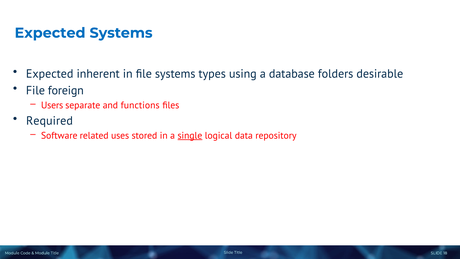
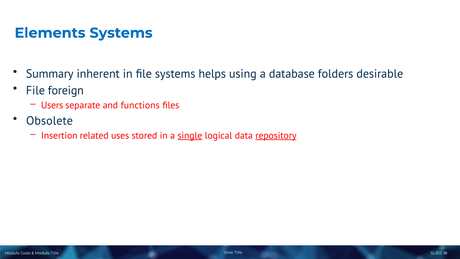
Expected at (50, 33): Expected -> Elements
Expected at (50, 74): Expected -> Summary
types: types -> helps
Required: Required -> Obsolete
Software: Software -> Insertion
repository underline: none -> present
